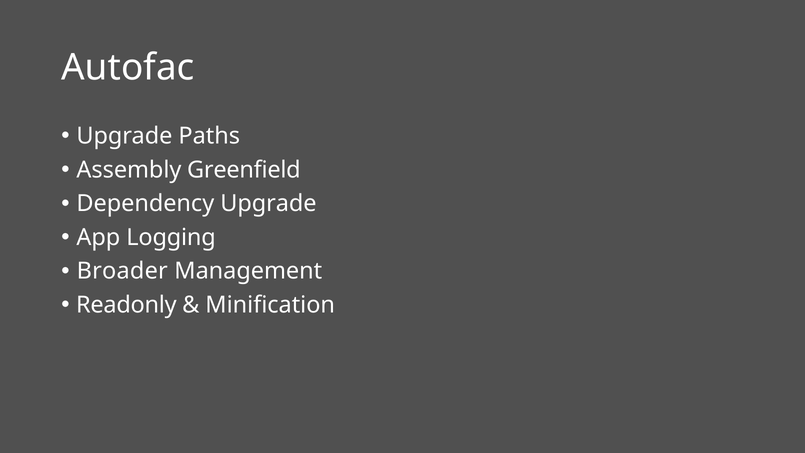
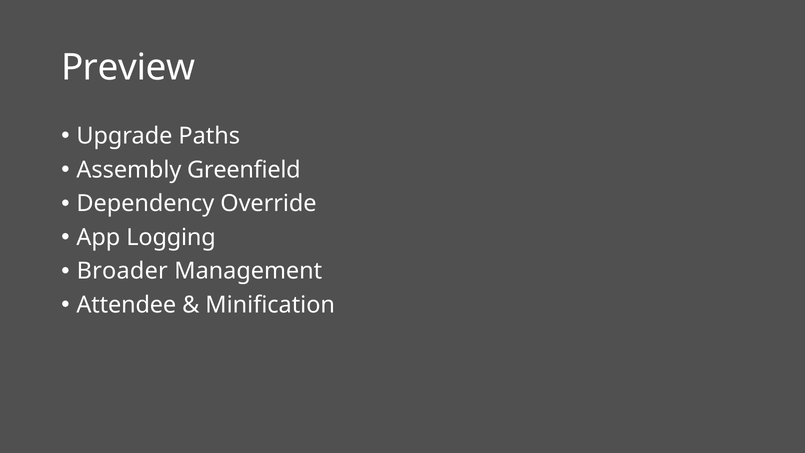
Autofac: Autofac -> Preview
Dependency Upgrade: Upgrade -> Override
Readonly: Readonly -> Attendee
